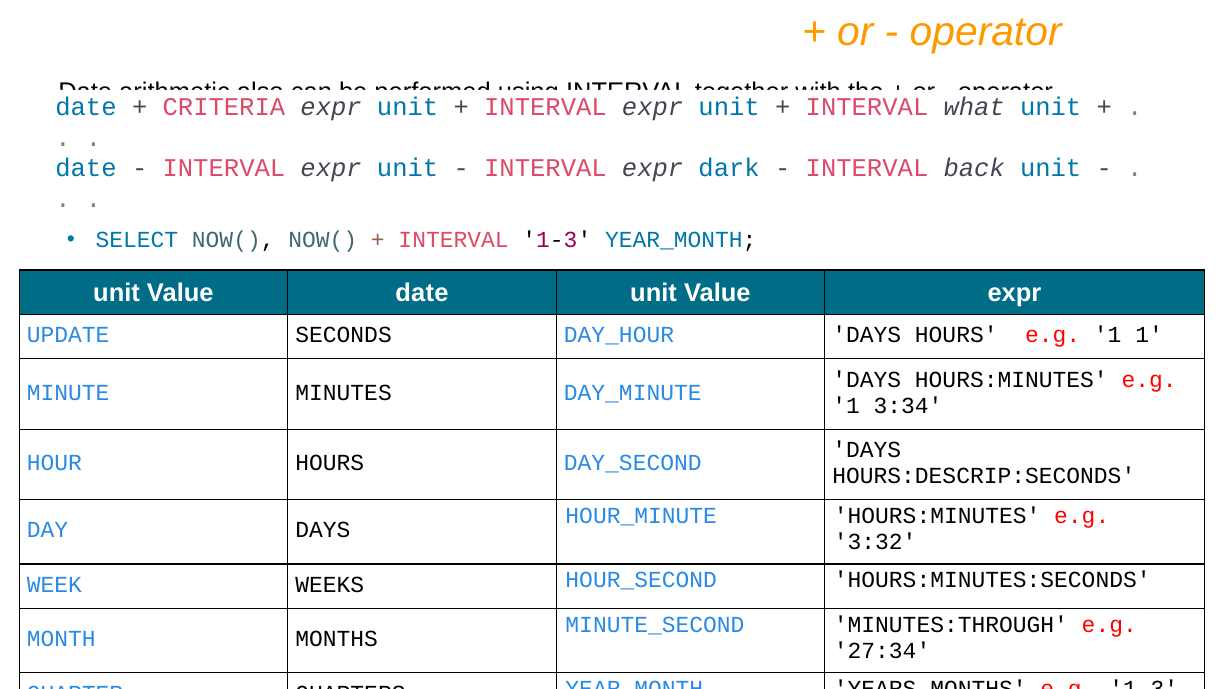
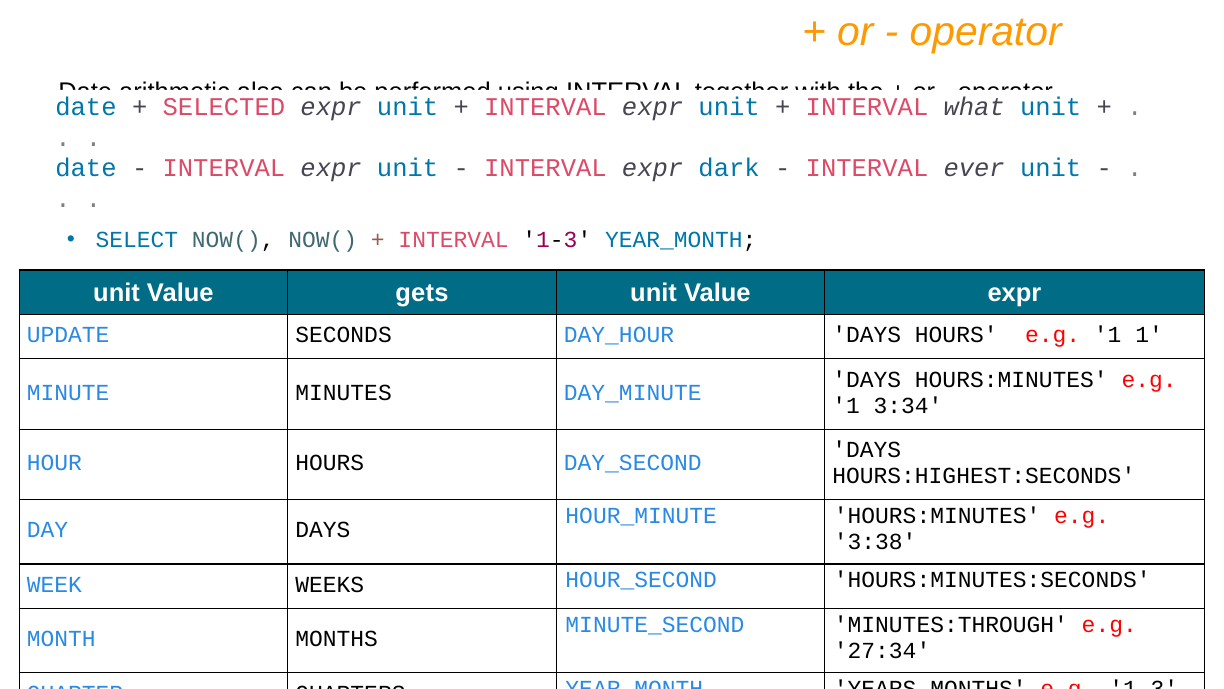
CRITERIA: CRITERIA -> SELECTED
back: back -> ever
Value date: date -> gets
HOURS:DESCRIP:SECONDS: HOURS:DESCRIP:SECONDS -> HOURS:HIGHEST:SECONDS
3:32: 3:32 -> 3:38
